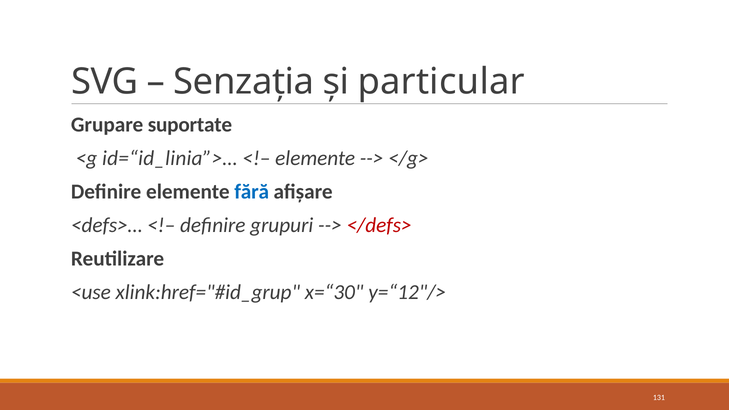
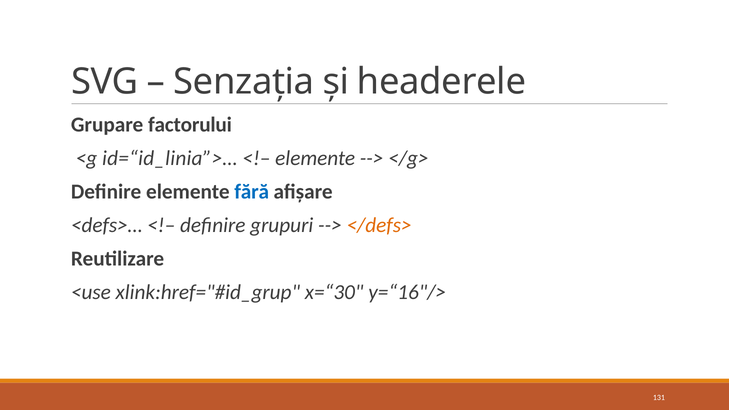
particular: particular -> headerele
suportate: suportate -> factorului
</defs> colour: red -> orange
y=“12"/>: y=“12"/> -> y=“16"/>
